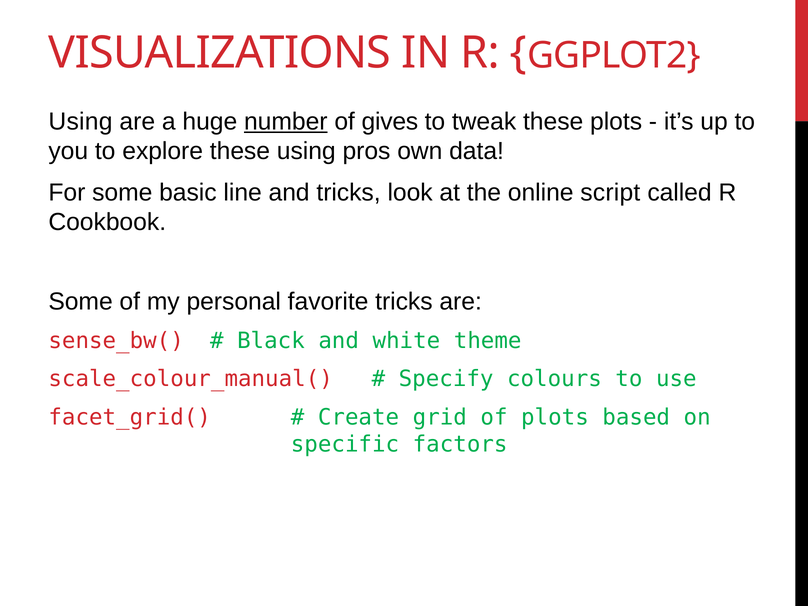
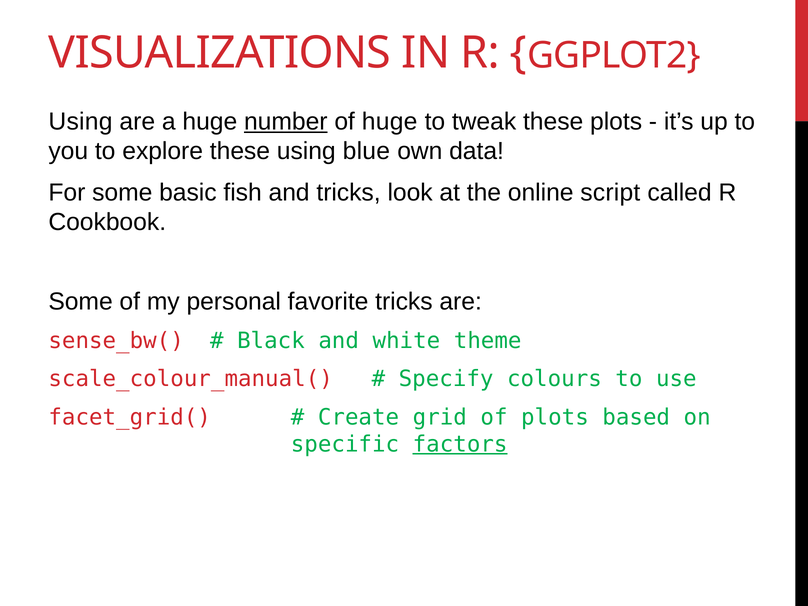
of gives: gives -> huge
pros: pros -> blue
line: line -> fish
factors underline: none -> present
